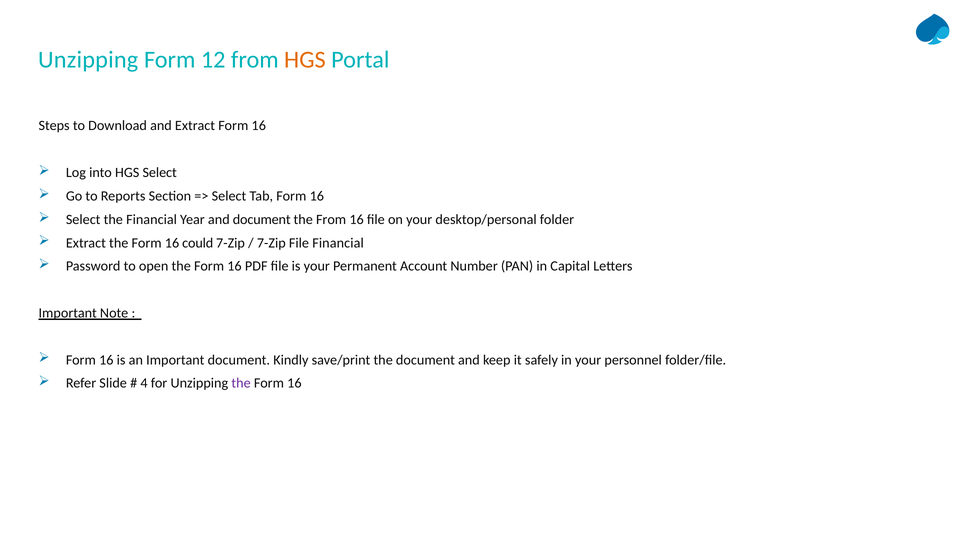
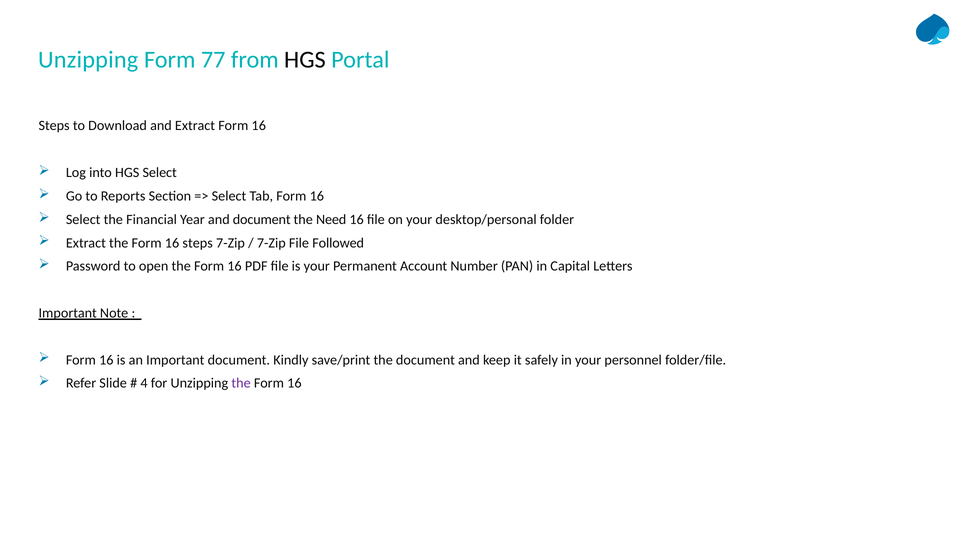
12: 12 -> 77
HGS at (305, 60) colour: orange -> black
the From: From -> Need
16 could: could -> steps
File Financial: Financial -> Followed
